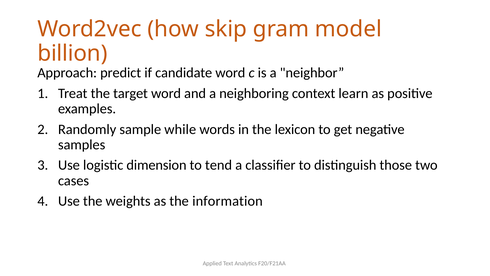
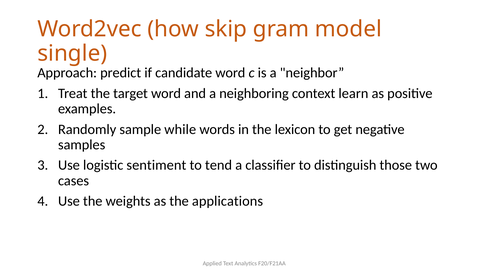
billion: billion -> single
dimension: dimension -> sentiment
information: information -> applications
